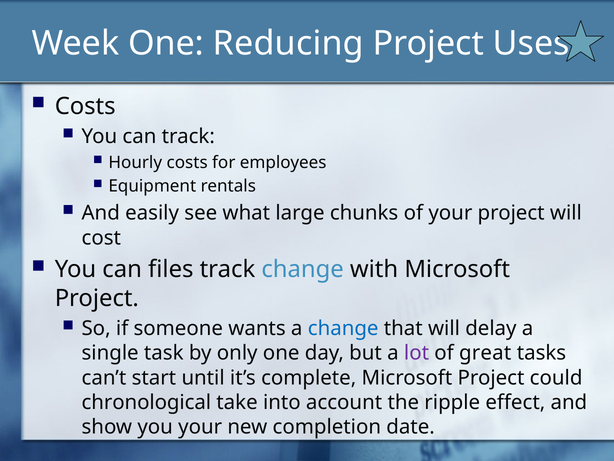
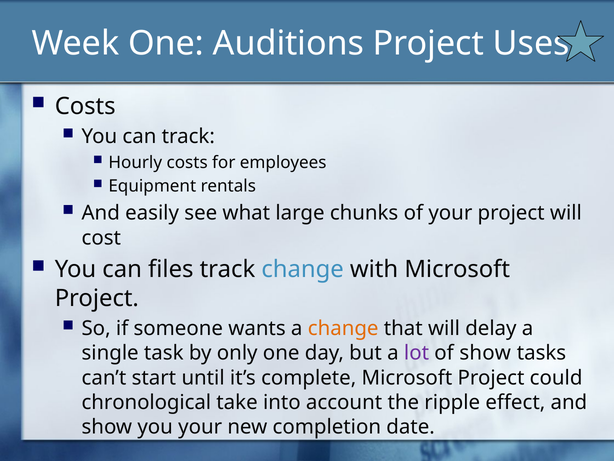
Reducing: Reducing -> Auditions
change at (343, 328) colour: blue -> orange
of great: great -> show
